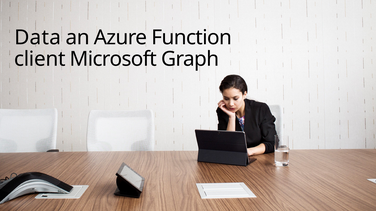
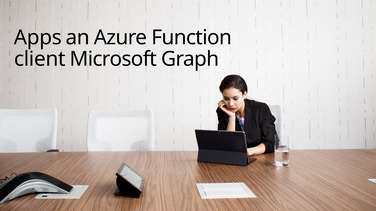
Data: Data -> Apps
